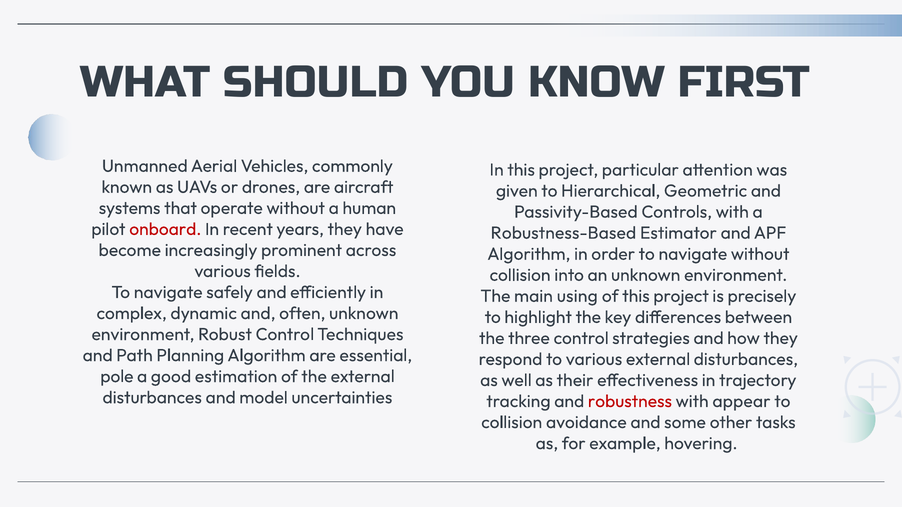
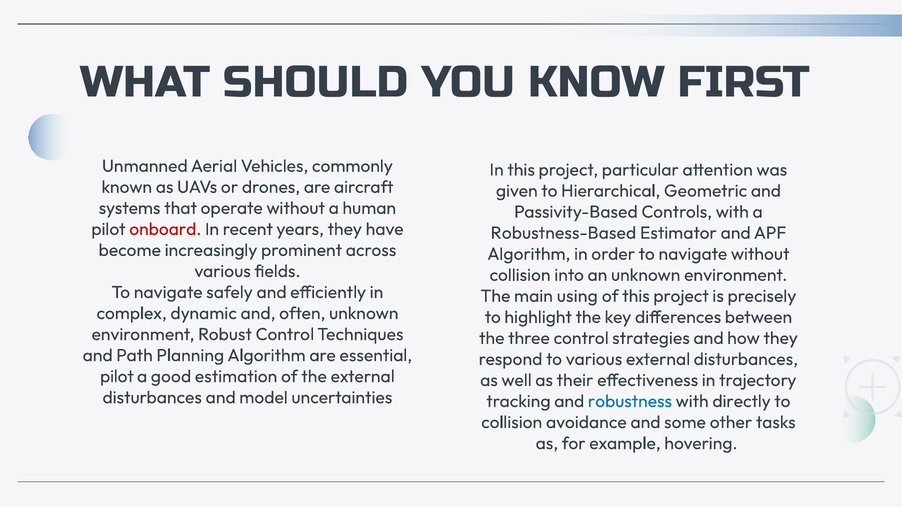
pole at (117, 377): pole -> pilot
robustness colour: red -> blue
appear: appear -> directly
